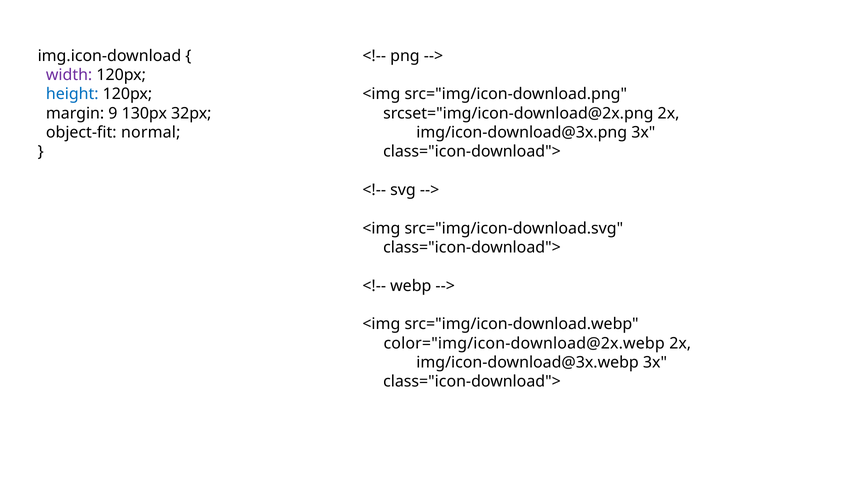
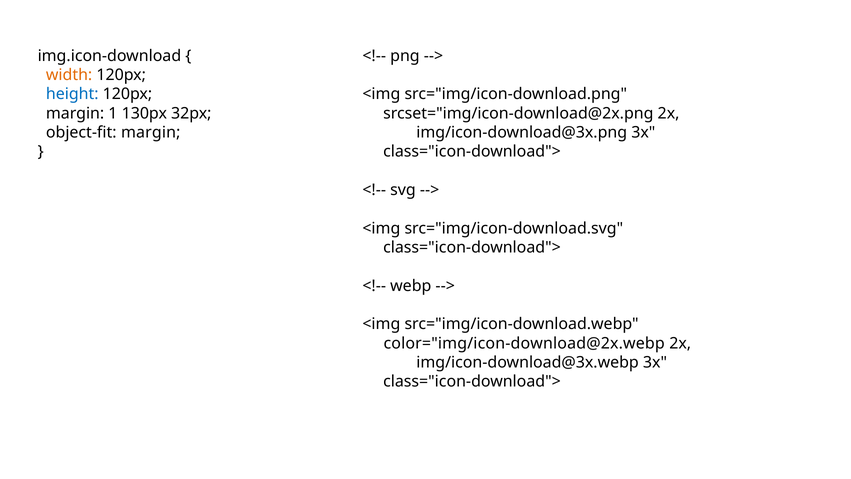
width colour: purple -> orange
9: 9 -> 1
object-fit normal: normal -> margin
